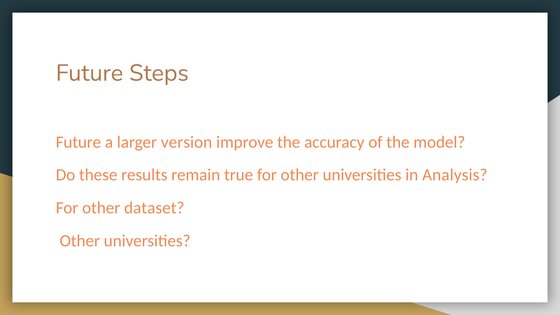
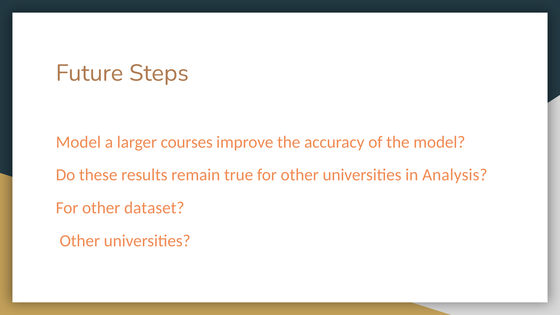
Future at (78, 142): Future -> Model
version: version -> courses
